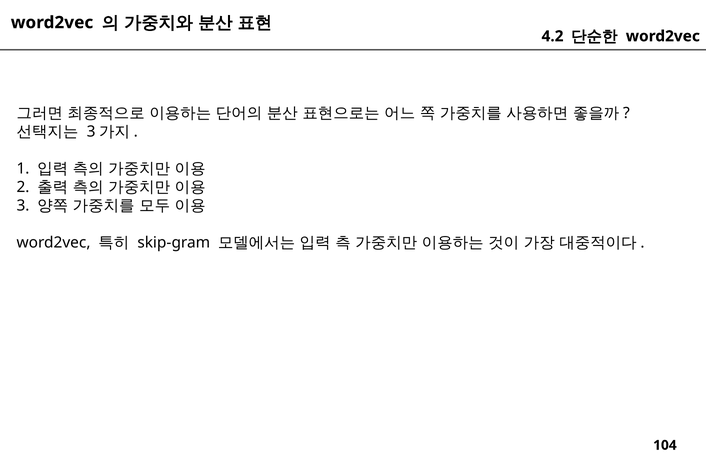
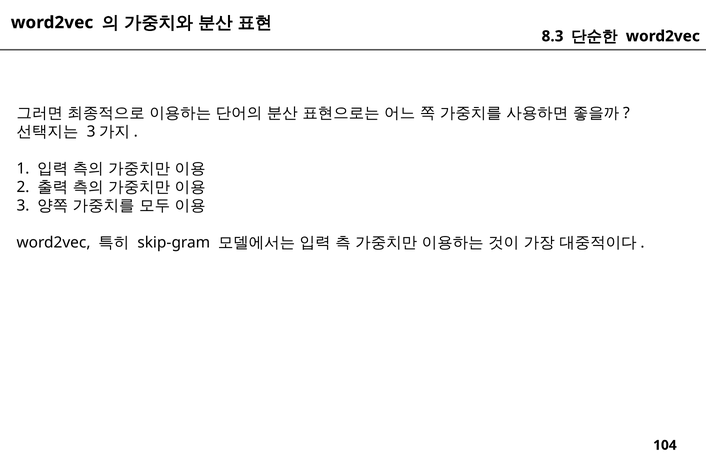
4.2: 4.2 -> 8.3
